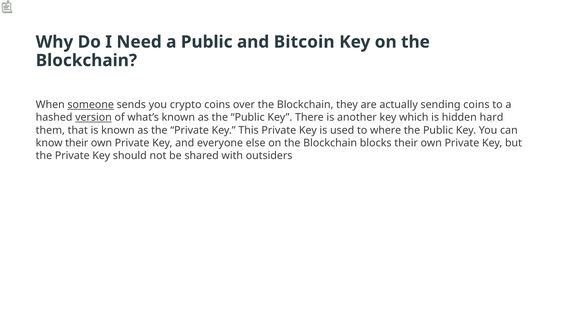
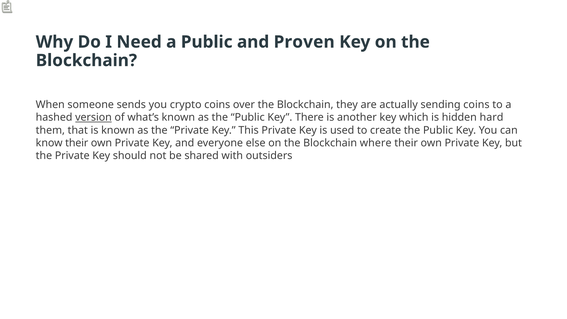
Bitcoin: Bitcoin -> Proven
someone underline: present -> none
where: where -> create
blocks: blocks -> where
